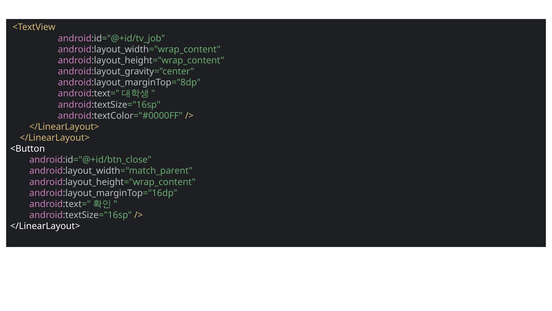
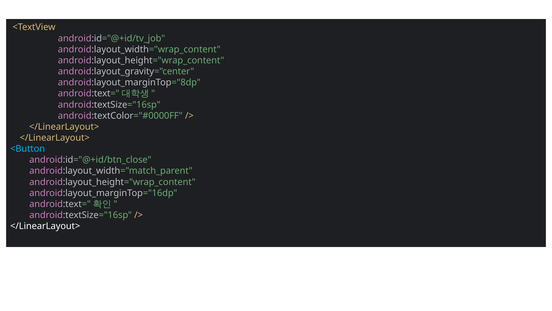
<Button colour: white -> light blue
